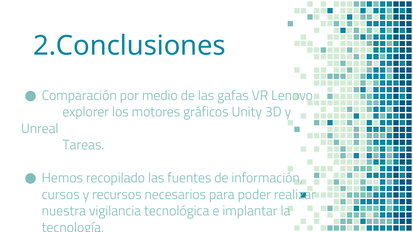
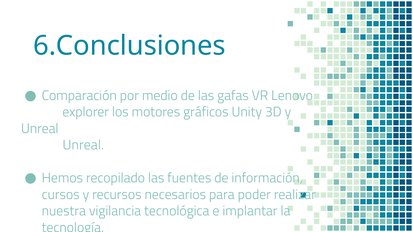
2.Conclusiones: 2.Conclusiones -> 6.Conclusiones
Tareas at (83, 145): Tareas -> Unreal
